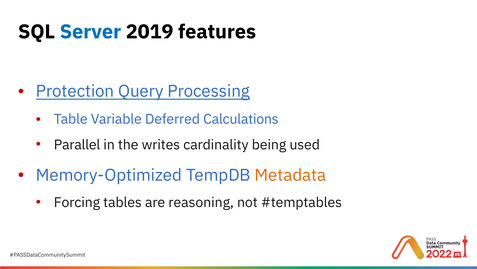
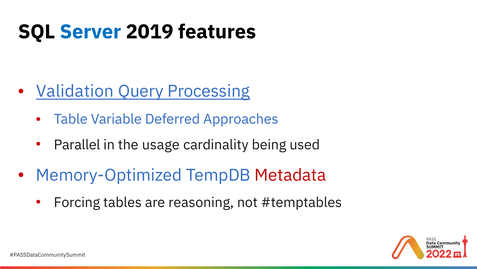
Protection: Protection -> Validation
Calculations: Calculations -> Approaches
writes: writes -> usage
Metadata colour: orange -> red
